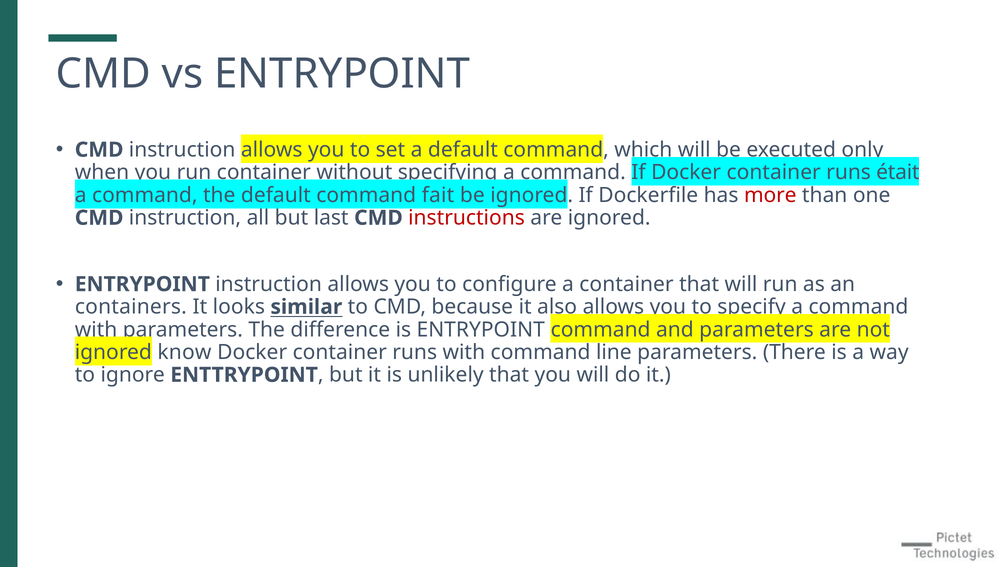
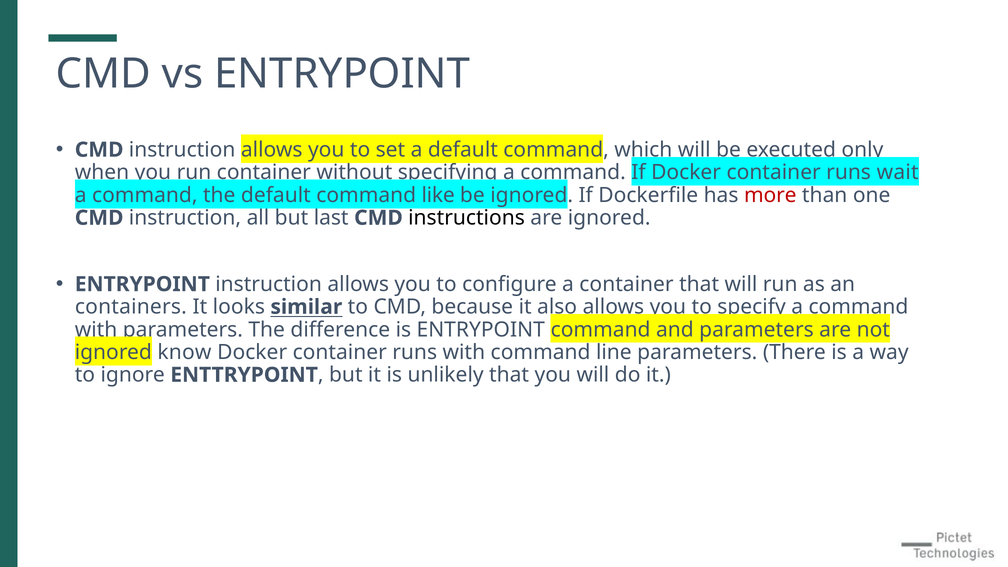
était: était -> wait
fait: fait -> like
instructions colour: red -> black
